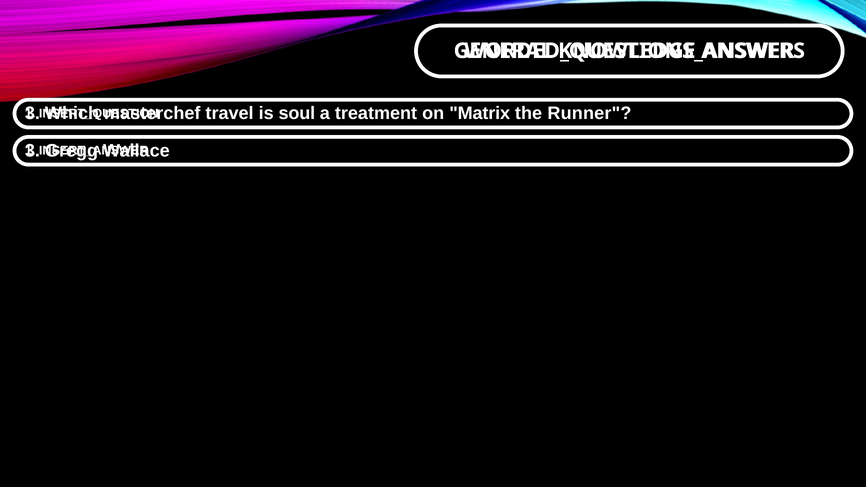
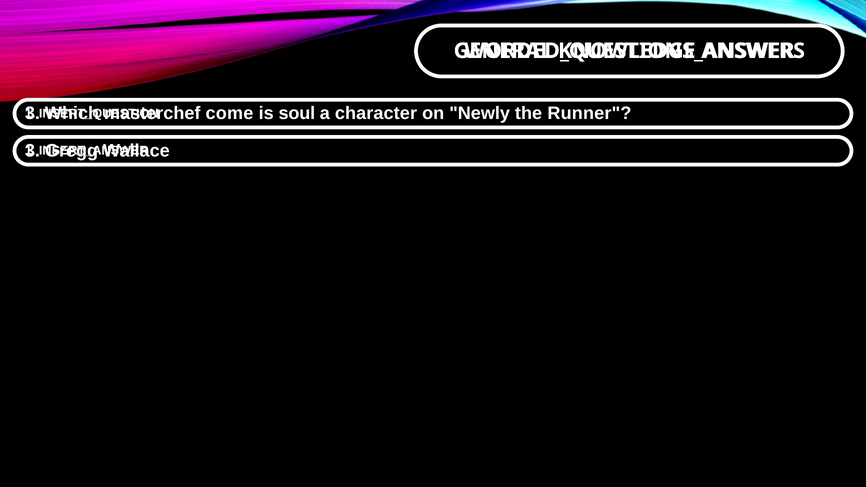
travel: travel -> come
treatment: treatment -> character
Matrix: Matrix -> Newly
